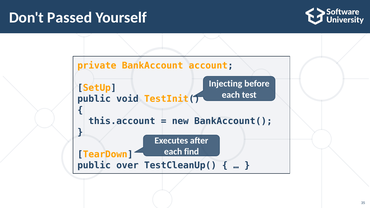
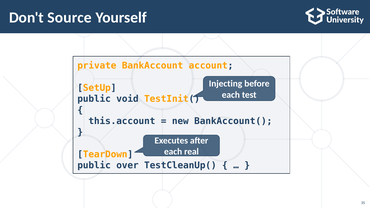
Passed: Passed -> Source
find: find -> real
